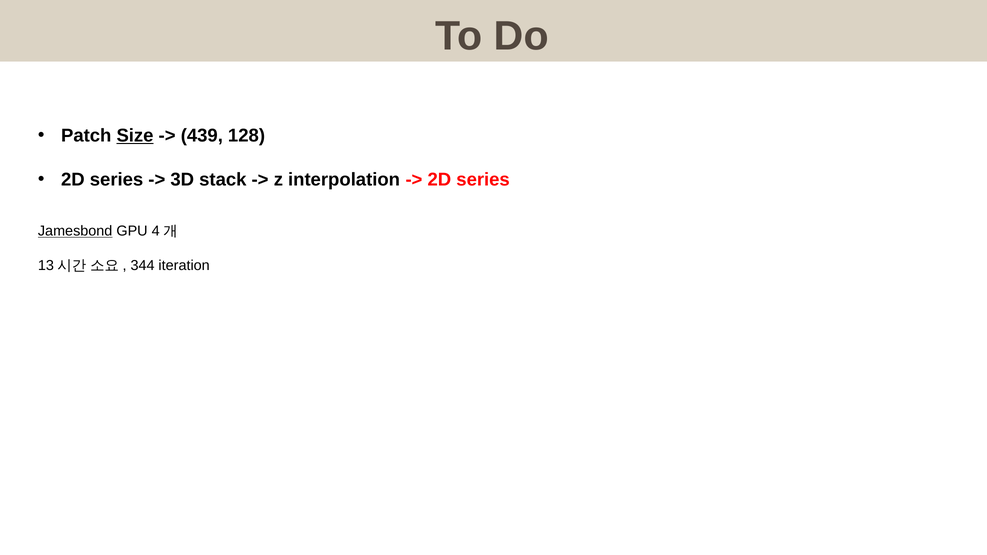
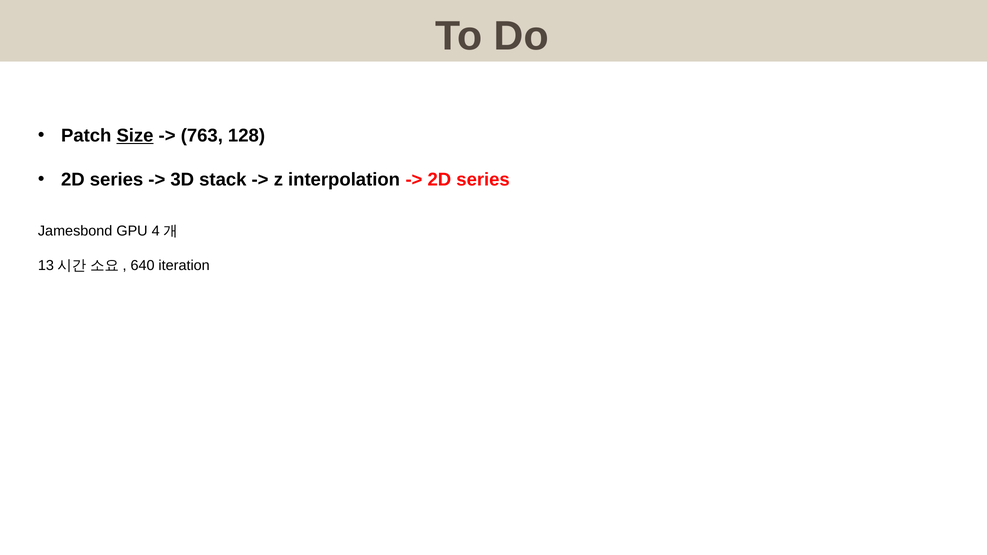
439: 439 -> 763
Jamesbond underline: present -> none
344: 344 -> 640
